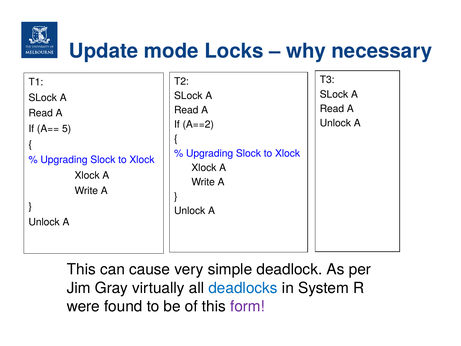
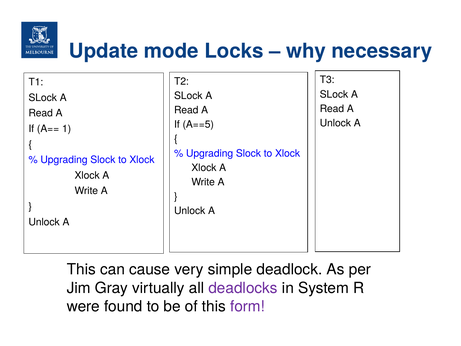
A==2: A==2 -> A==5
5: 5 -> 1
deadlocks colour: blue -> purple
